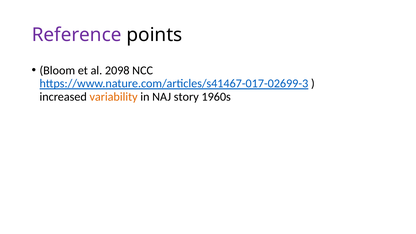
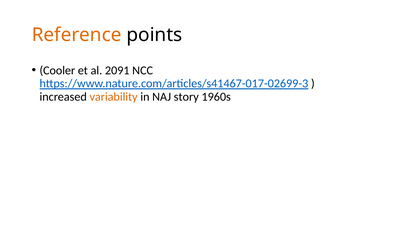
Reference colour: purple -> orange
Bloom: Bloom -> Cooler
2098: 2098 -> 2091
